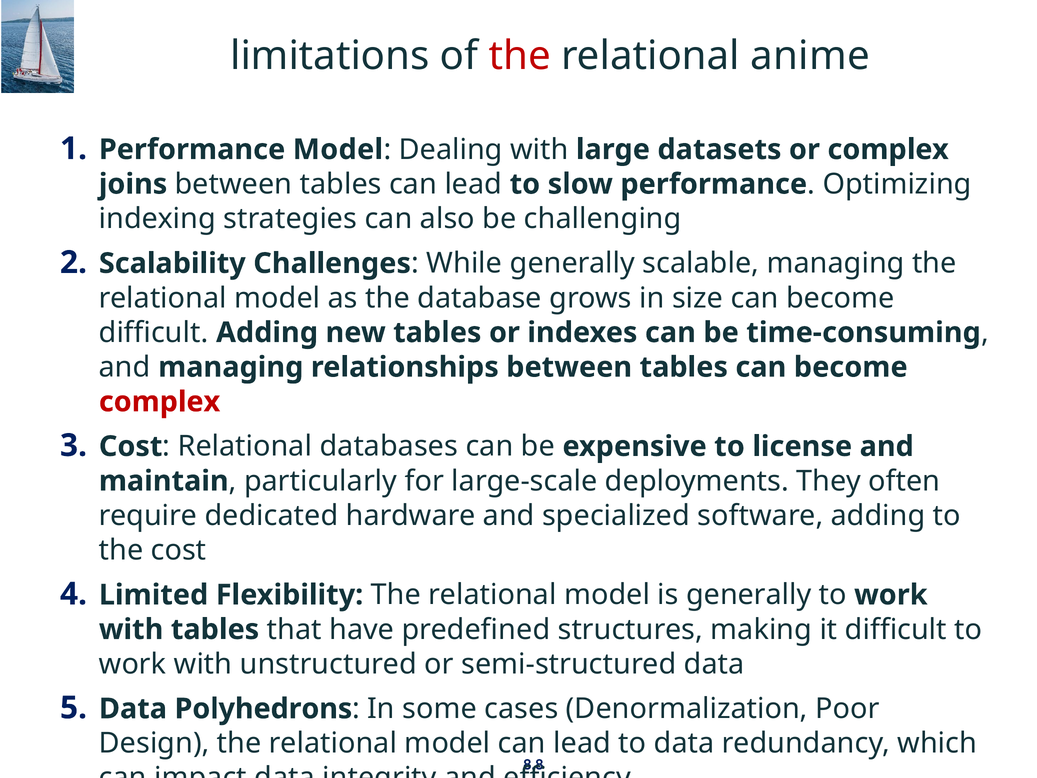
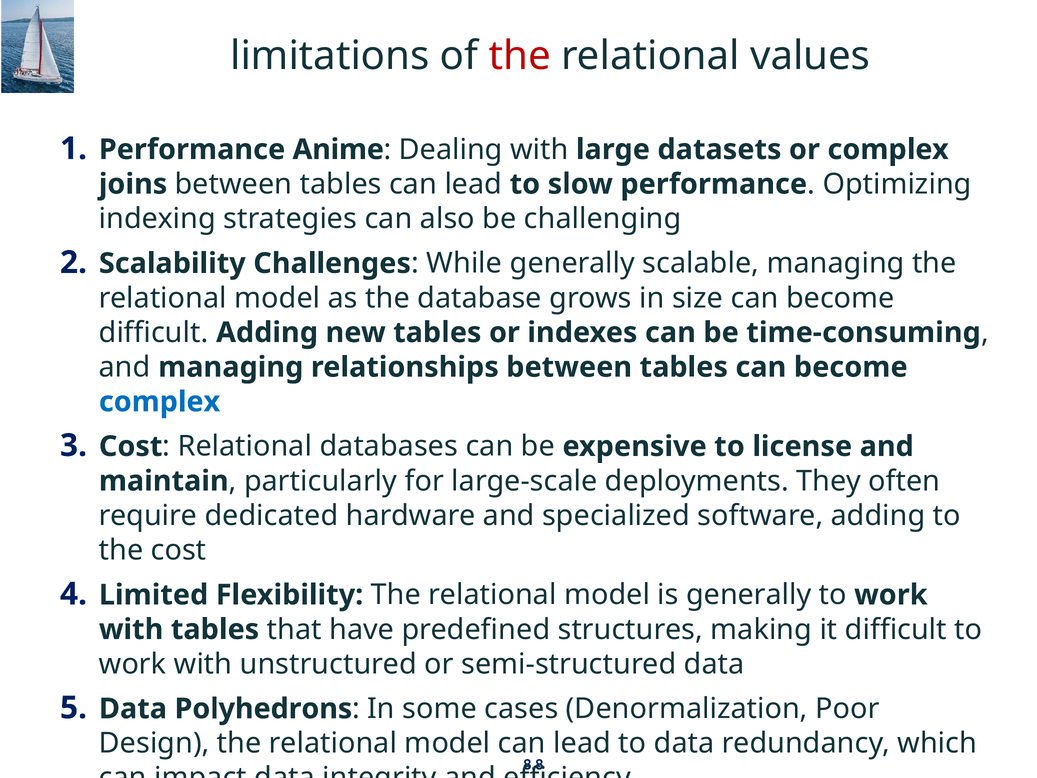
anime: anime -> values
Performance Model: Model -> Anime
complex at (160, 402) colour: red -> blue
